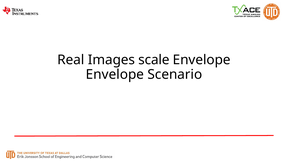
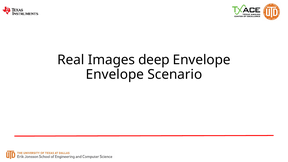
scale: scale -> deep
